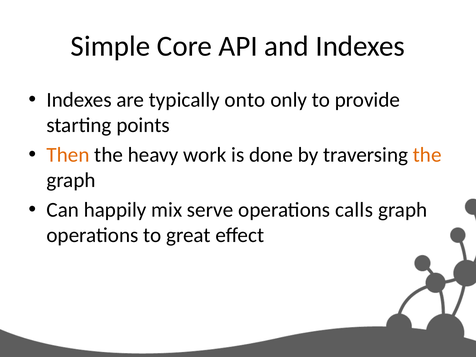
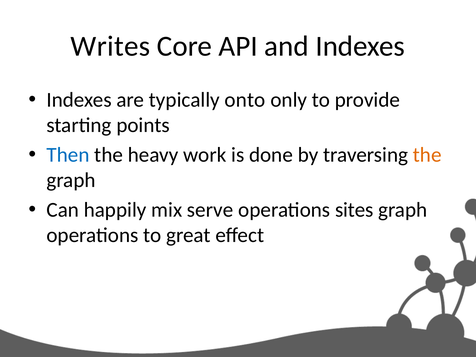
Simple: Simple -> Writes
Then colour: orange -> blue
calls: calls -> sites
